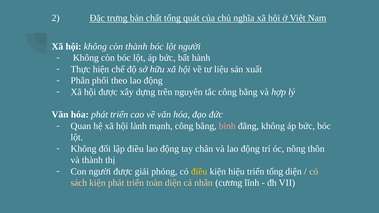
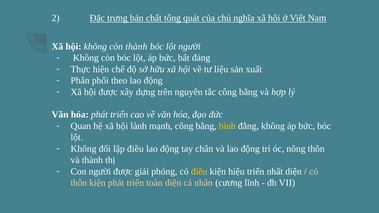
hành: hành -> đáng
bình colour: pink -> yellow
triển tổng: tổng -> nhất
sách at (79, 183): sách -> thôn
